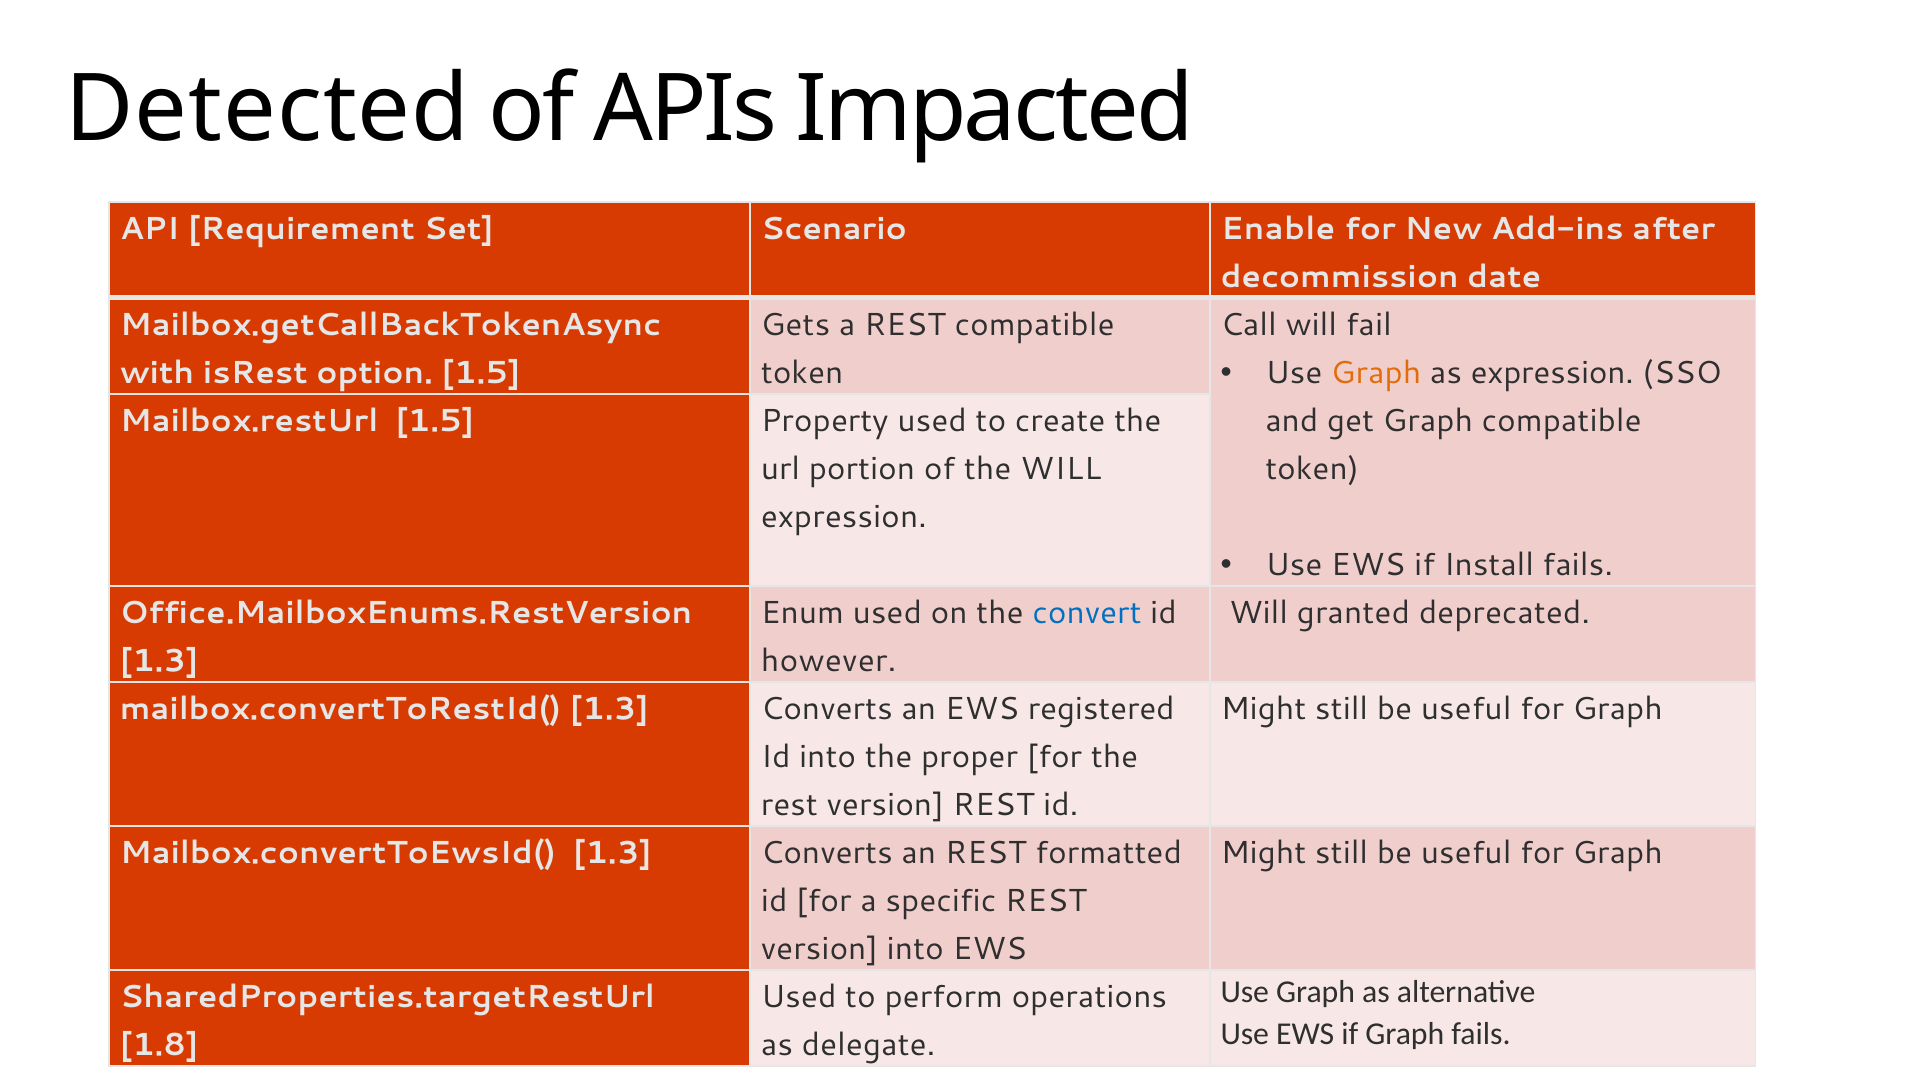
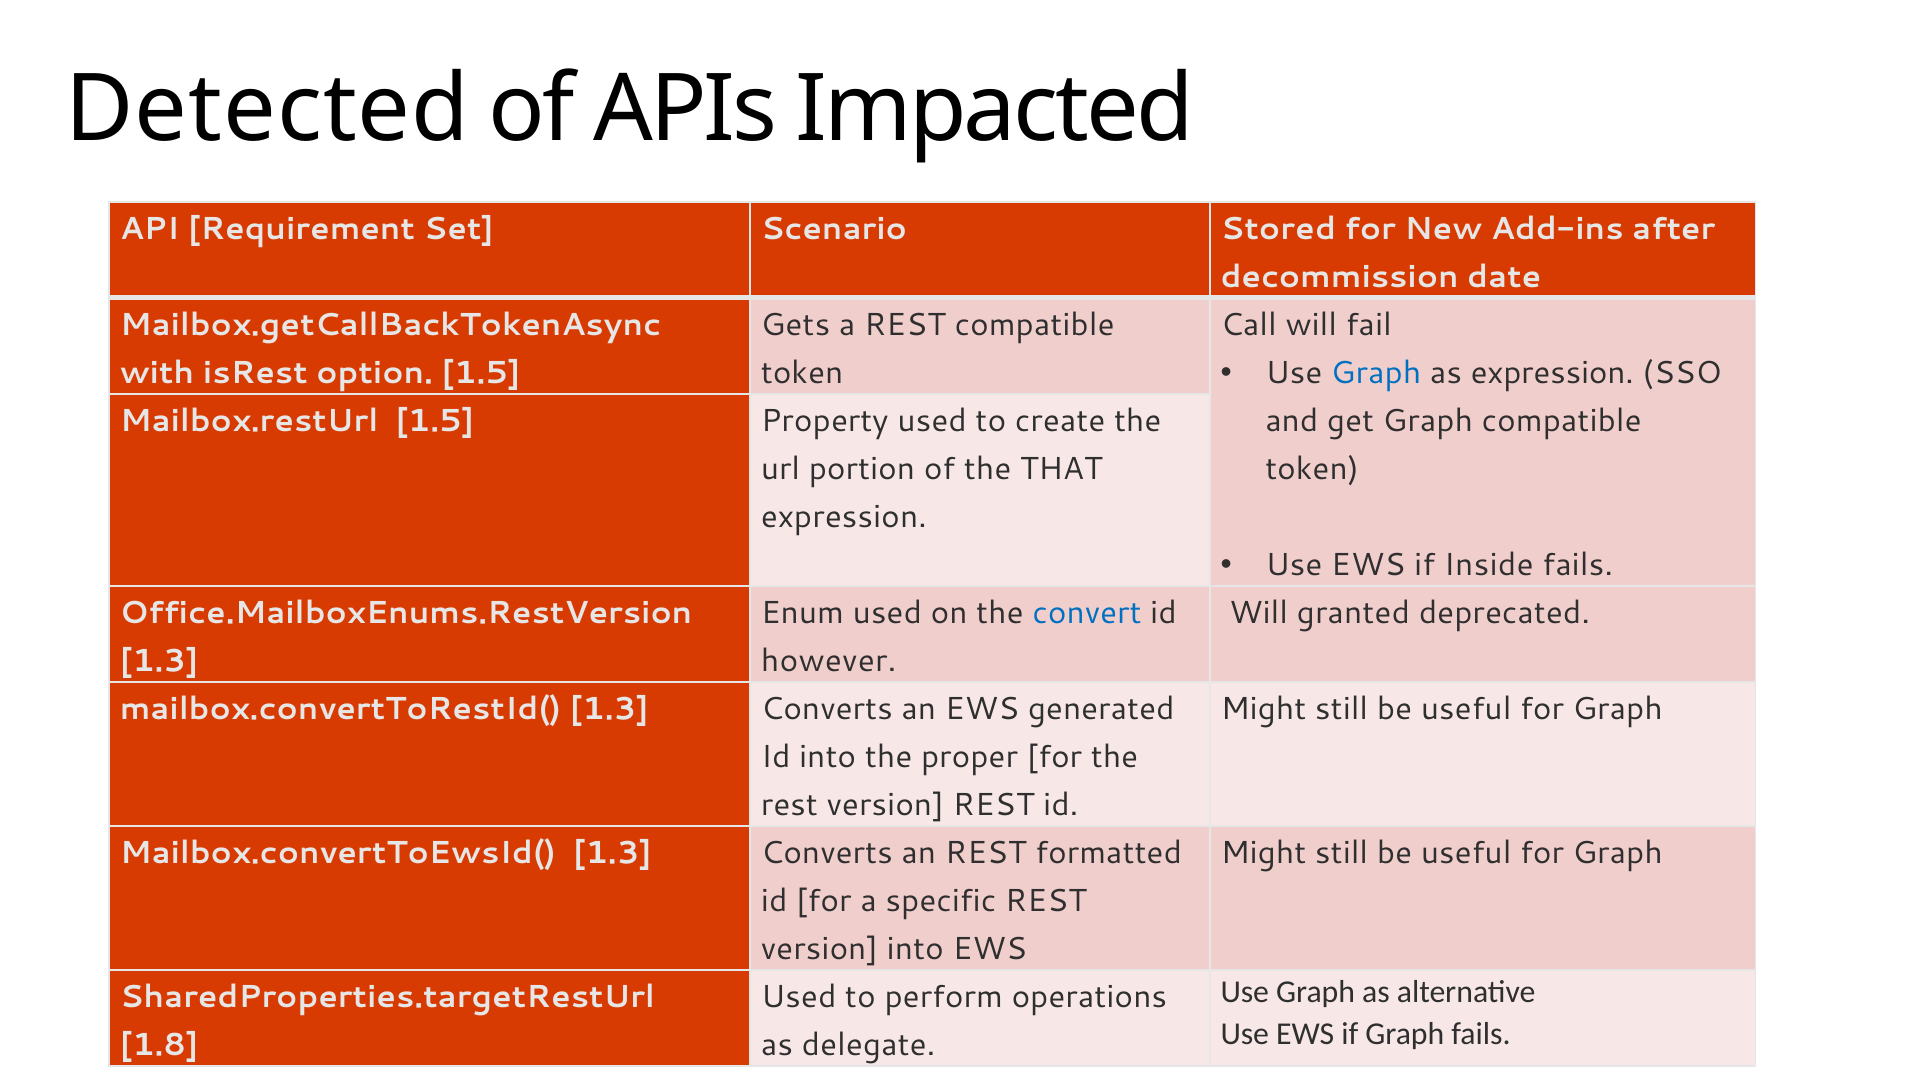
Enable: Enable -> Stored
Graph at (1376, 373) colour: orange -> blue
the WILL: WILL -> THAT
Install: Install -> Inside
registered: registered -> generated
